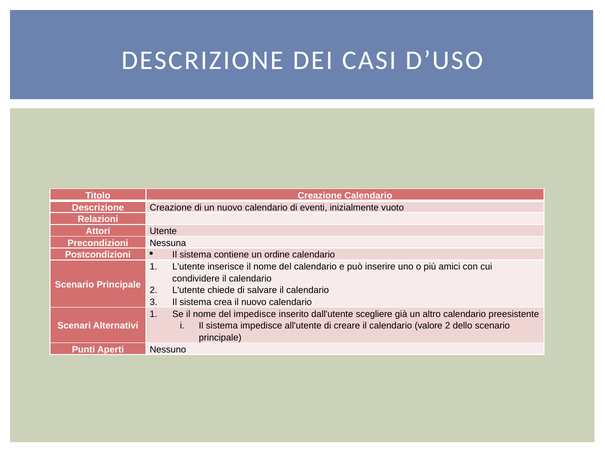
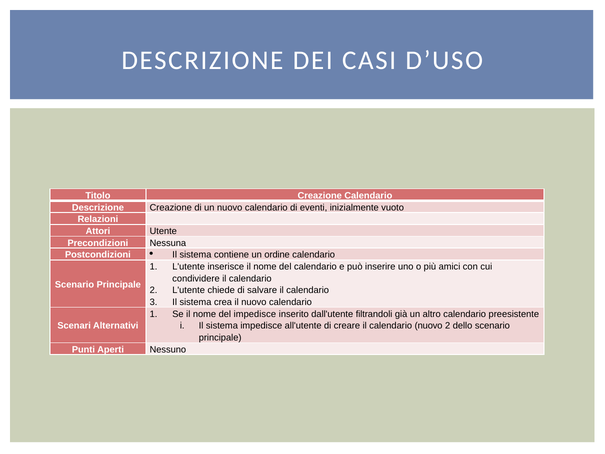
scegliere: scegliere -> filtrandoli
calendario valore: valore -> nuovo
